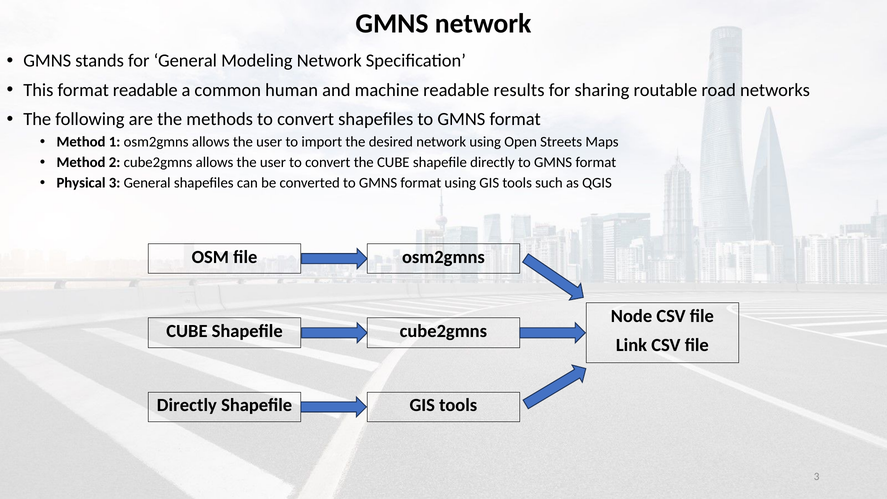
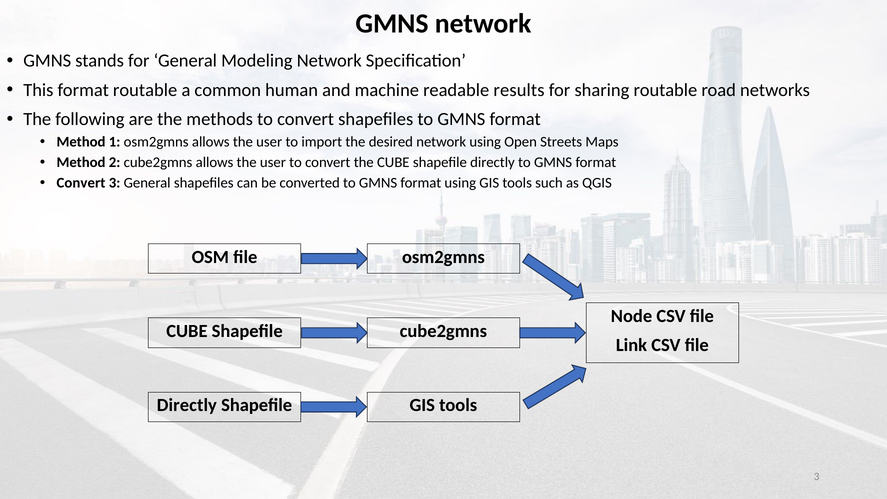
format readable: readable -> routable
Physical at (81, 183): Physical -> Convert
